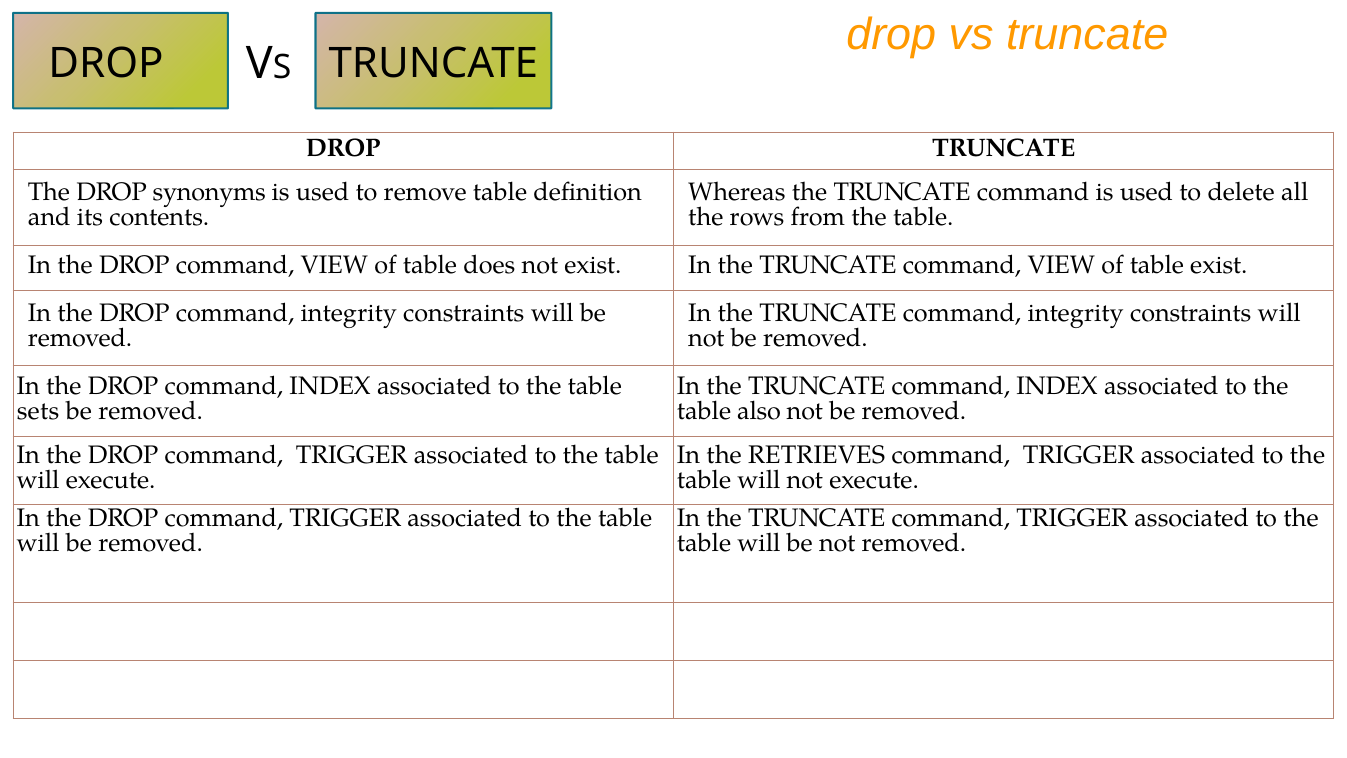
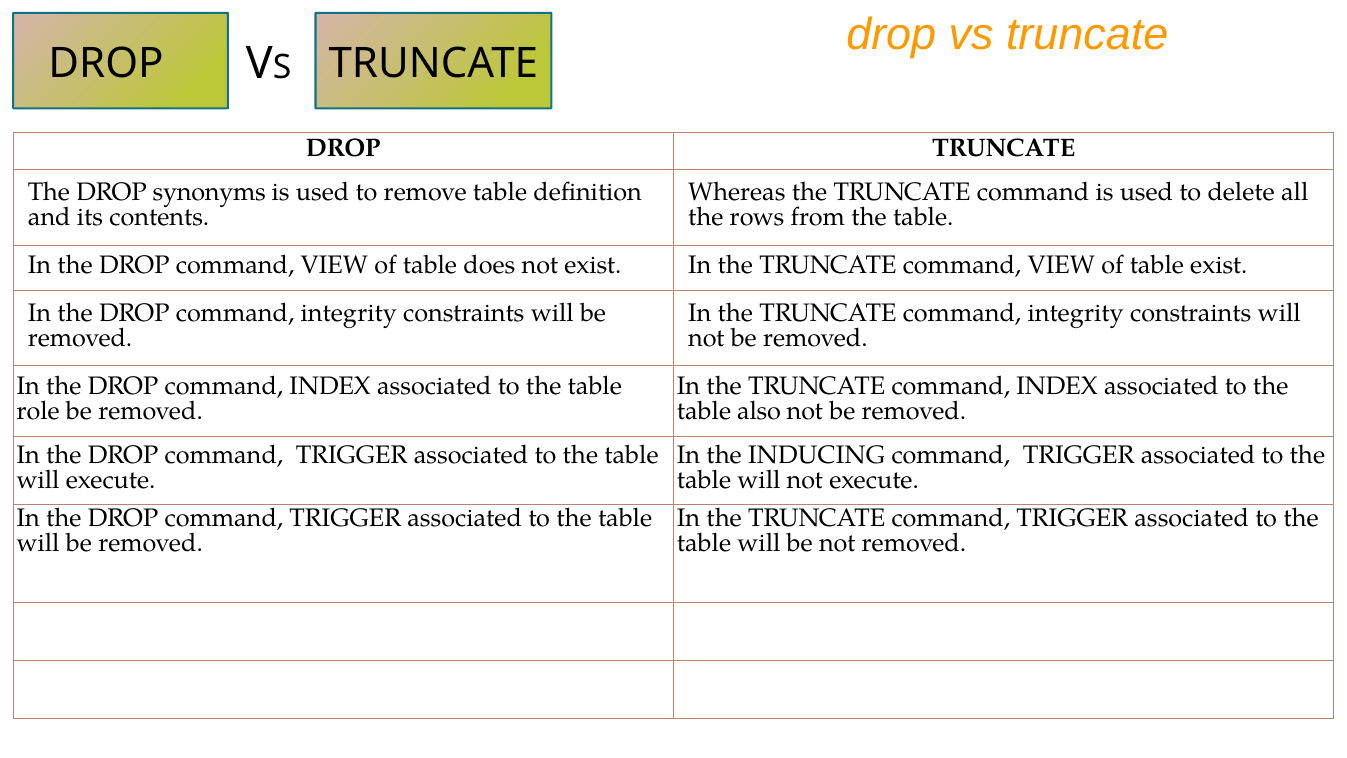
sets: sets -> role
RETRIEVES: RETRIEVES -> INDUCING
